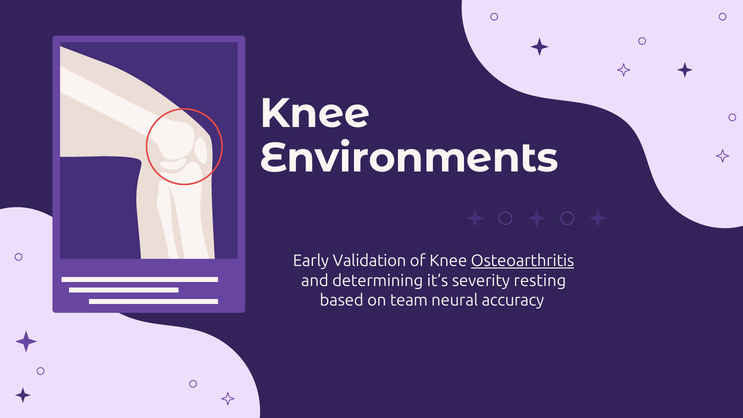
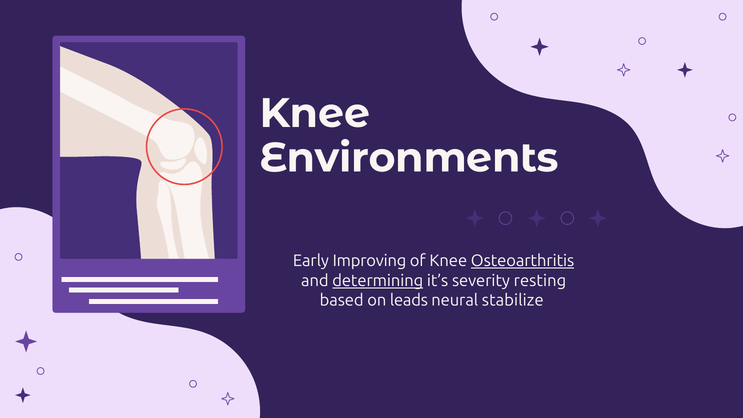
Validation: Validation -> Improving
determining underline: none -> present
team: team -> leads
accuracy: accuracy -> stabilize
